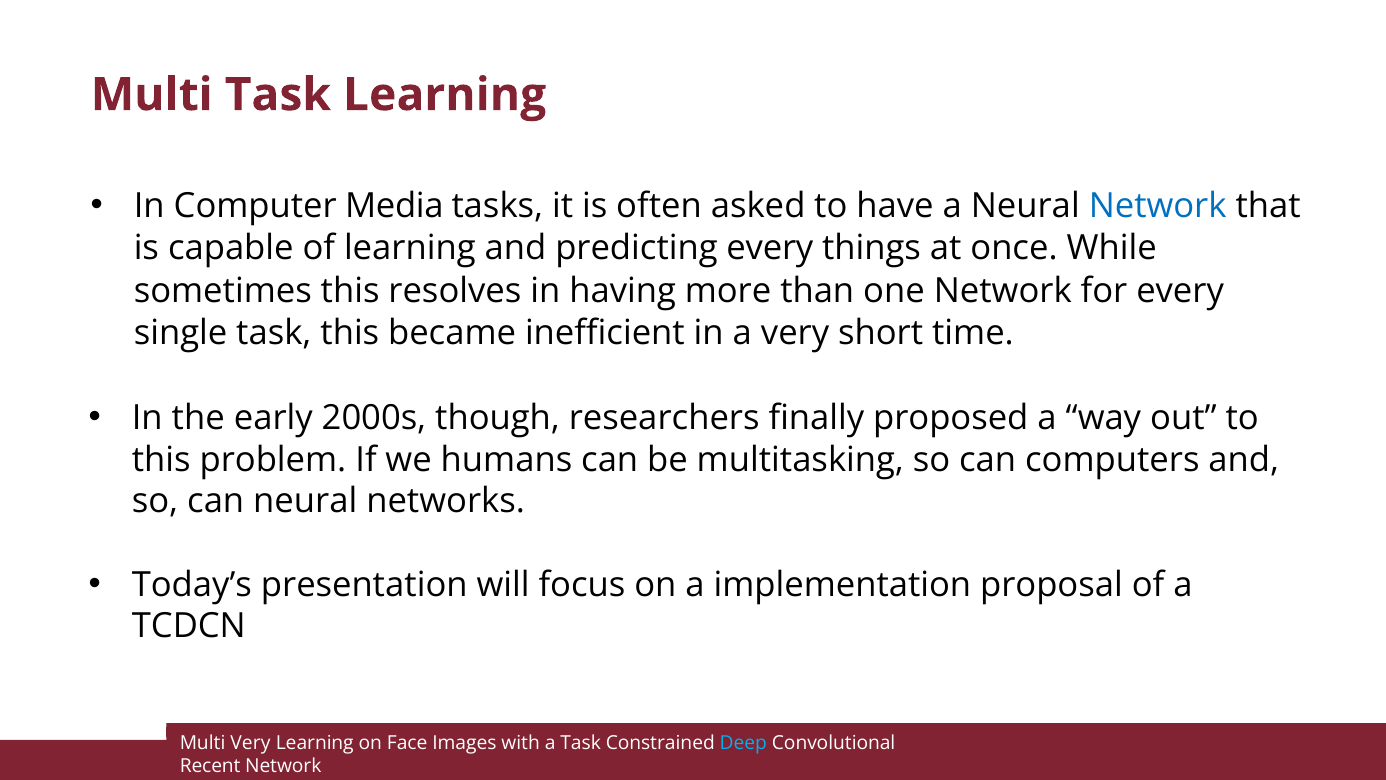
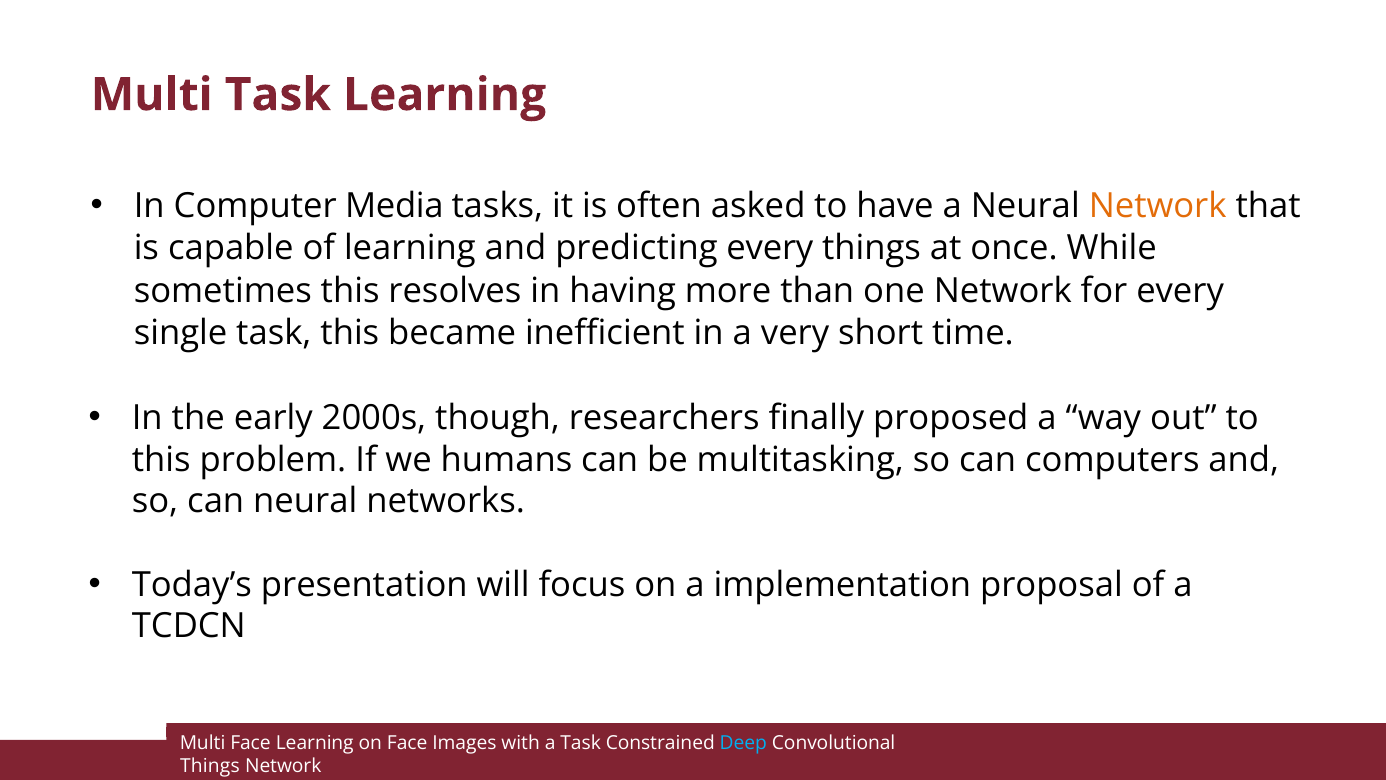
Network at (1158, 206) colour: blue -> orange
Multi Very: Very -> Face
Recent at (210, 766): Recent -> Things
